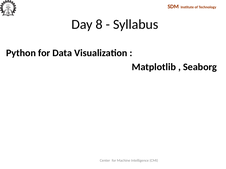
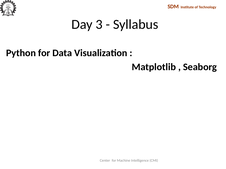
8: 8 -> 3
